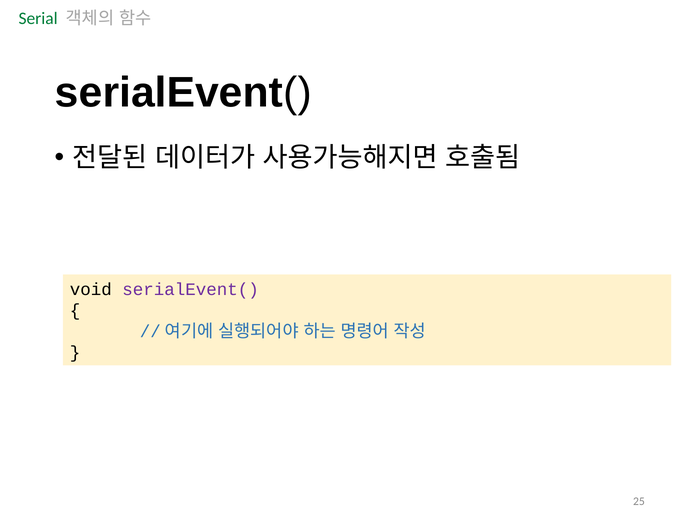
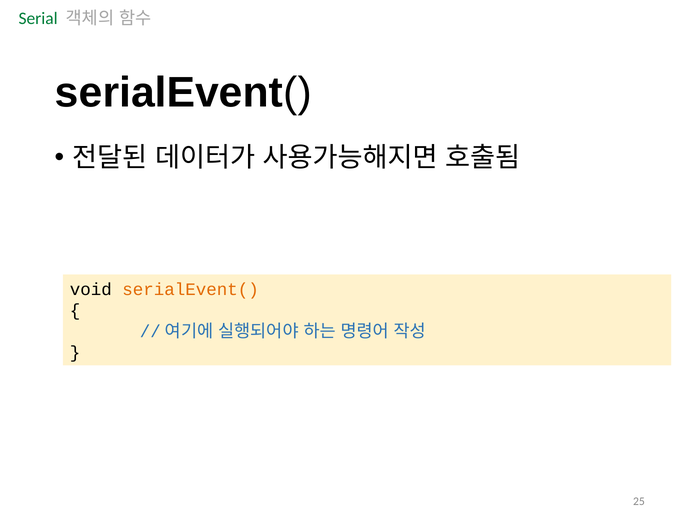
serialEvent( at (191, 290) colour: purple -> orange
